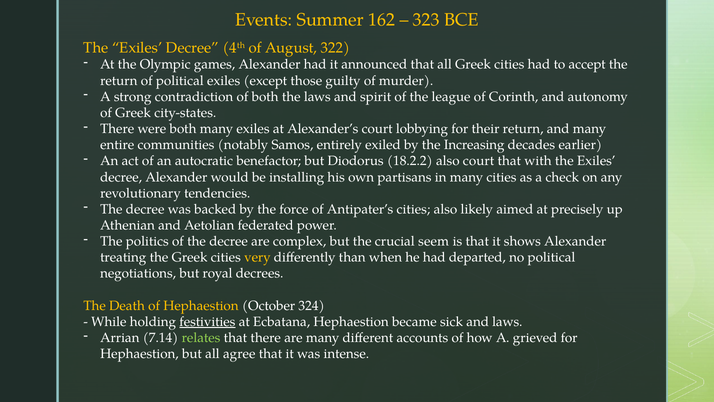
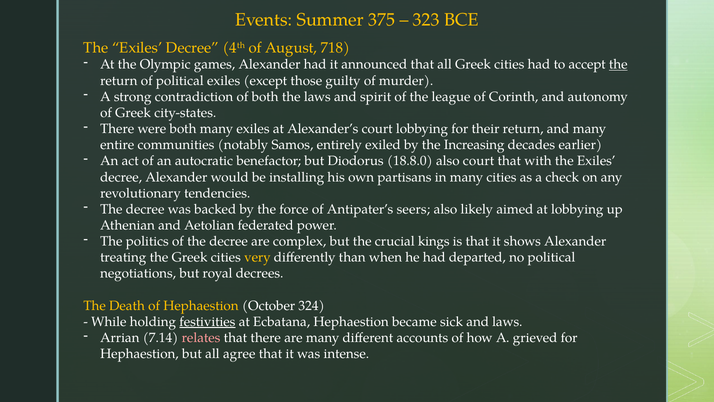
162: 162 -> 375
322: 322 -> 718
the at (618, 64) underline: none -> present
18.2.2: 18.2.2 -> 18.8.0
Antipater’s cities: cities -> seers
at precisely: precisely -> lobbying
seem: seem -> kings
relates colour: light green -> pink
